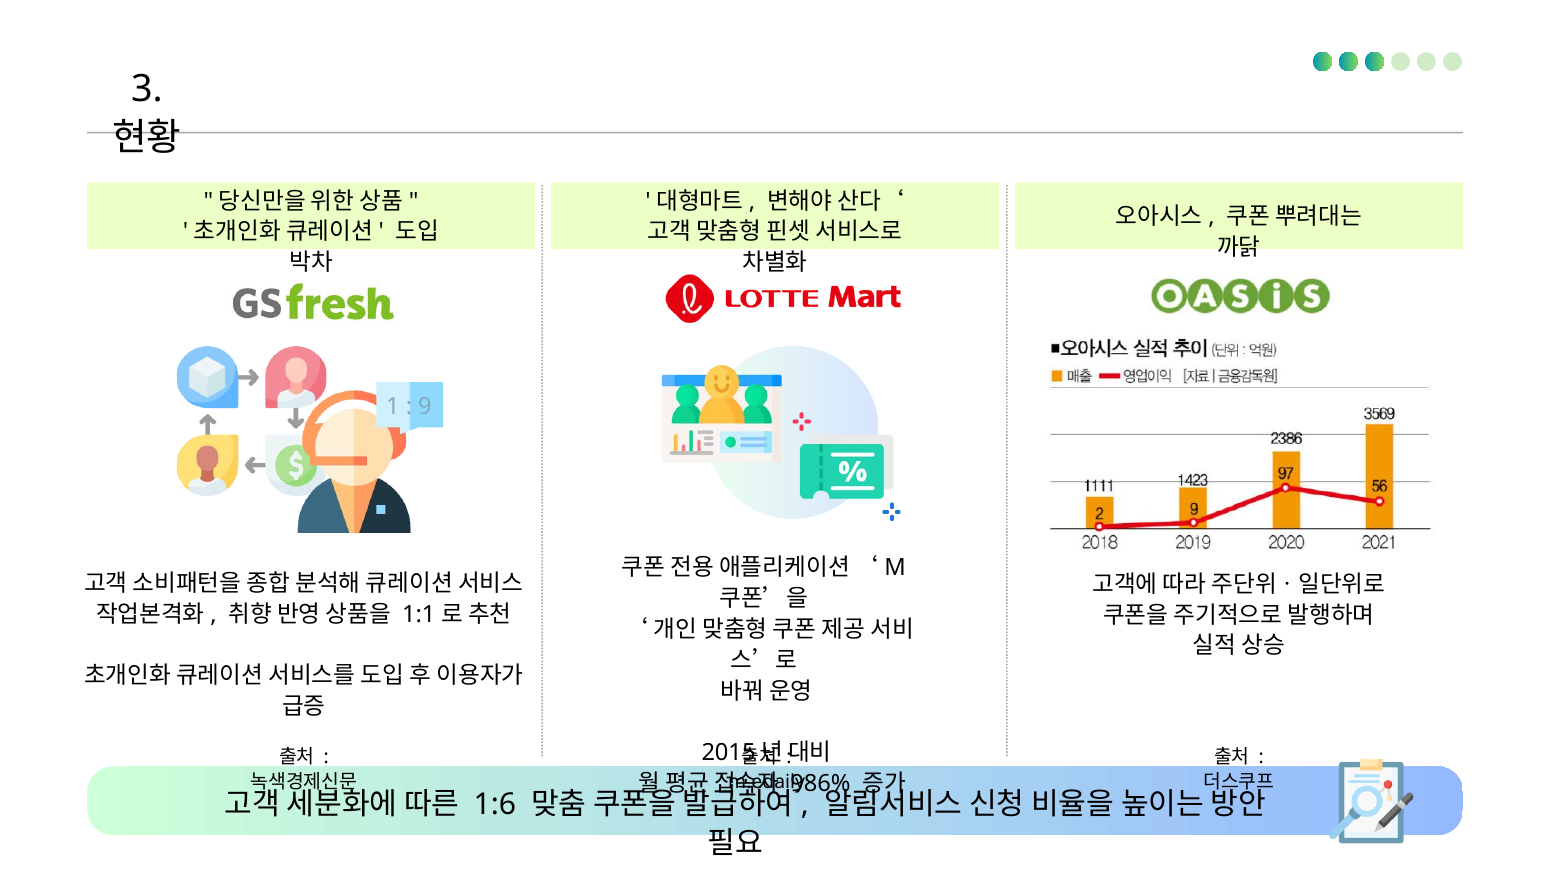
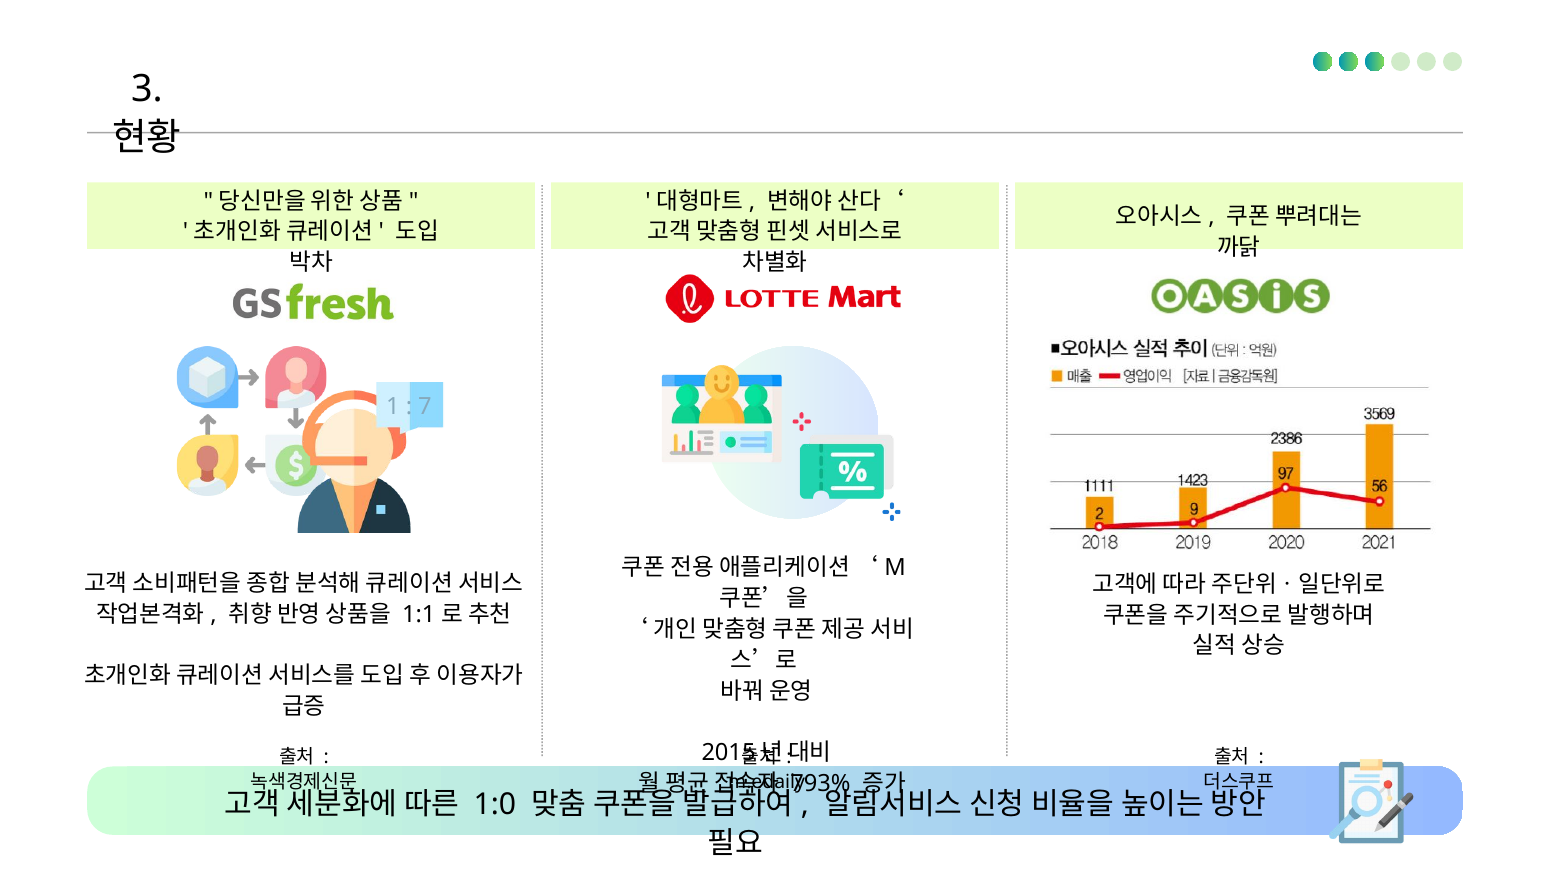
9: 9 -> 7
986%: 986% -> 793%
1:6: 1:6 -> 1:0
